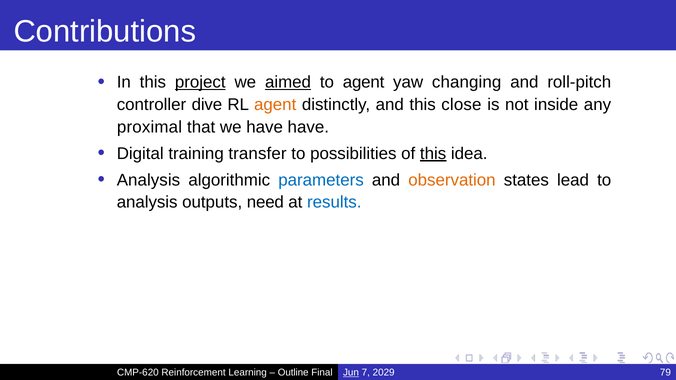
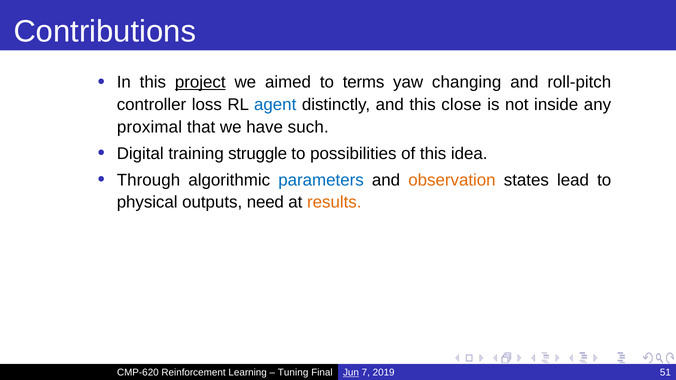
aimed underline: present -> none
to agent: agent -> terms
dive: dive -> loss
agent at (275, 105) colour: orange -> blue
have have: have -> such
transfer: transfer -> struggle
this at (433, 154) underline: present -> none
Analysis at (148, 180): Analysis -> Through
analysis at (147, 202): analysis -> physical
results colour: blue -> orange
Outline: Outline -> Tuning
2029: 2029 -> 2019
79: 79 -> 51
